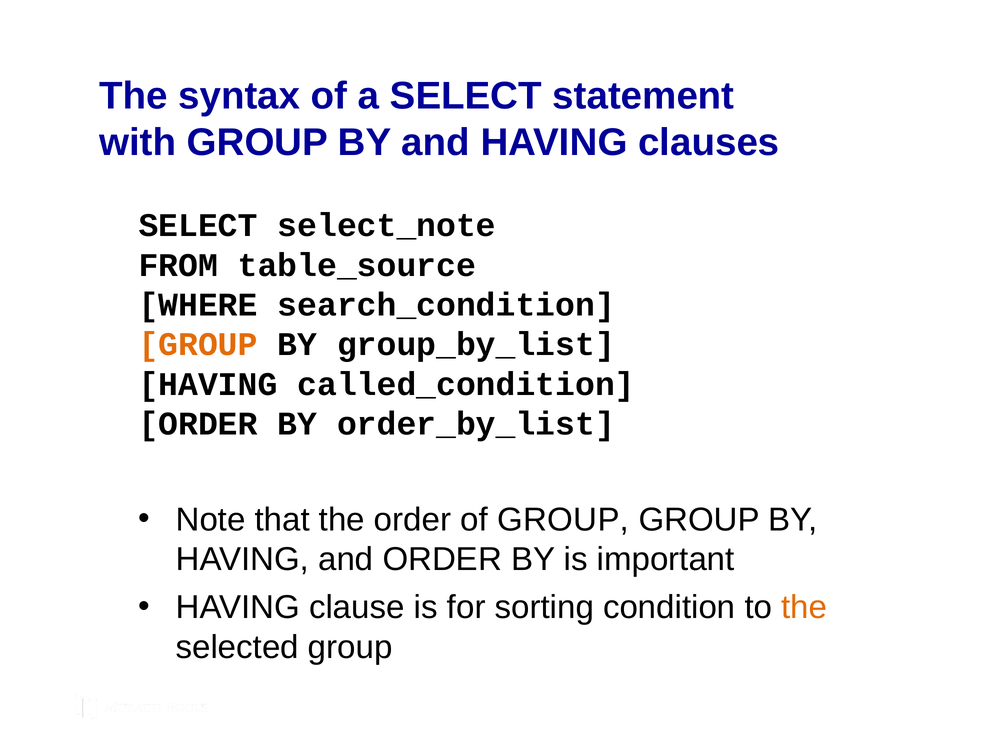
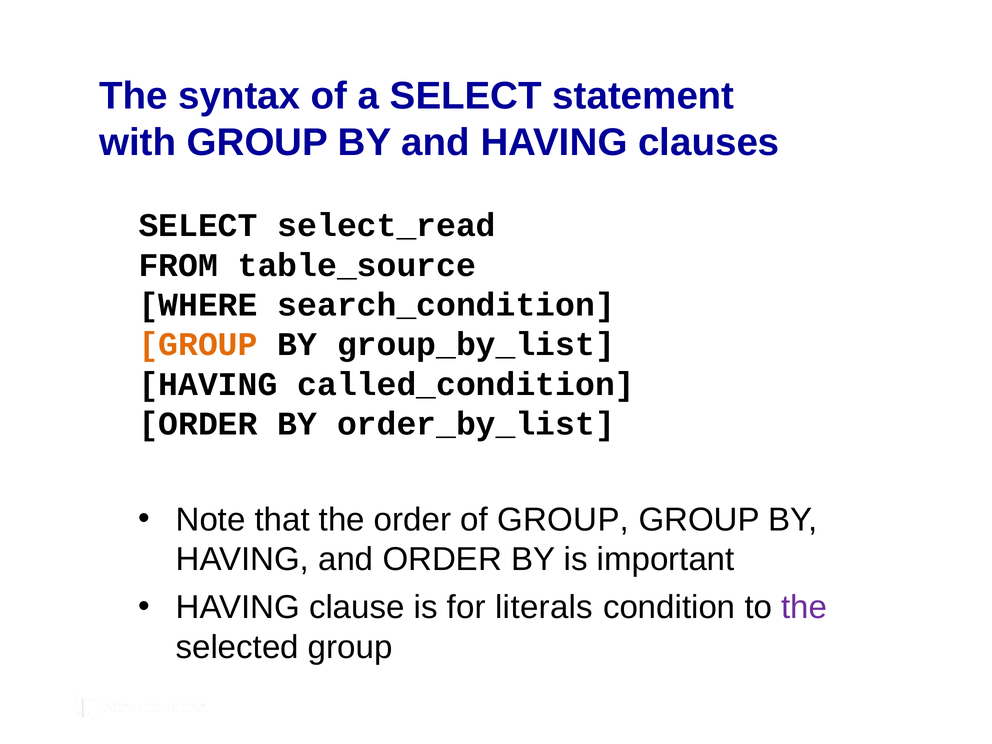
select_note: select_note -> select_read
sorting: sorting -> literals
the at (804, 607) colour: orange -> purple
